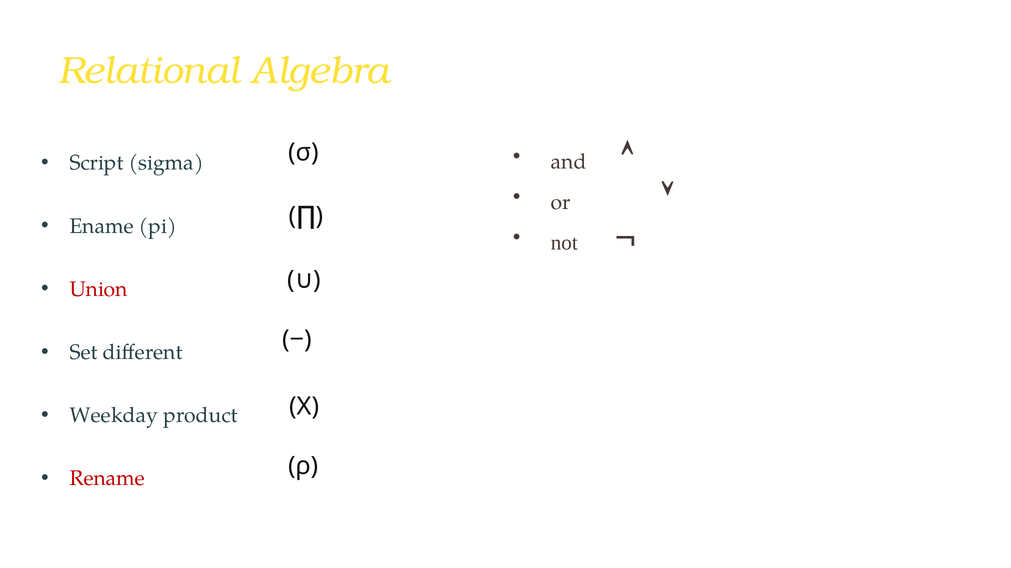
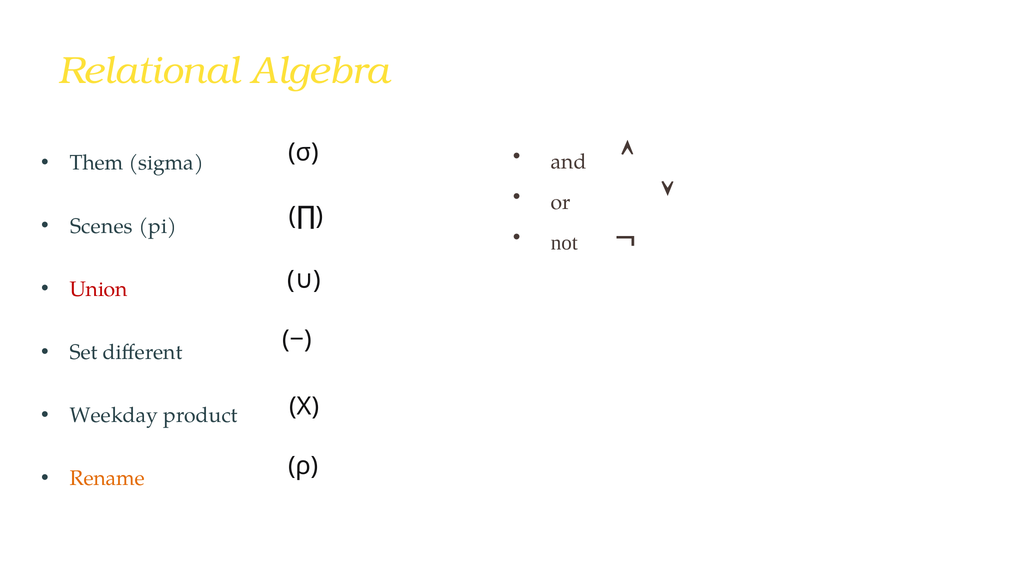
Script: Script -> Them
Ename: Ename -> Scenes
Rename colour: red -> orange
